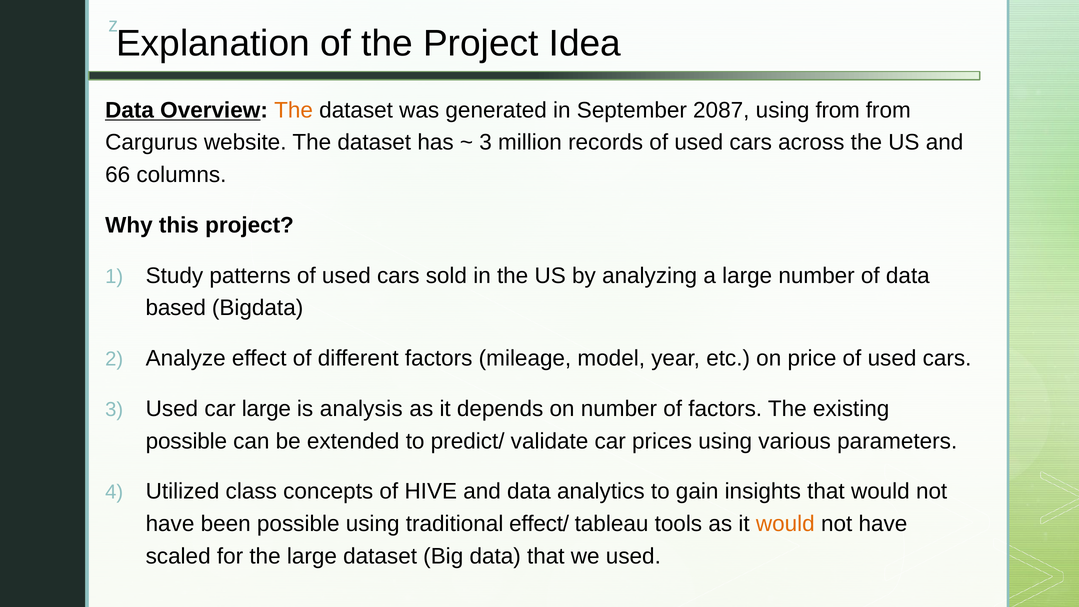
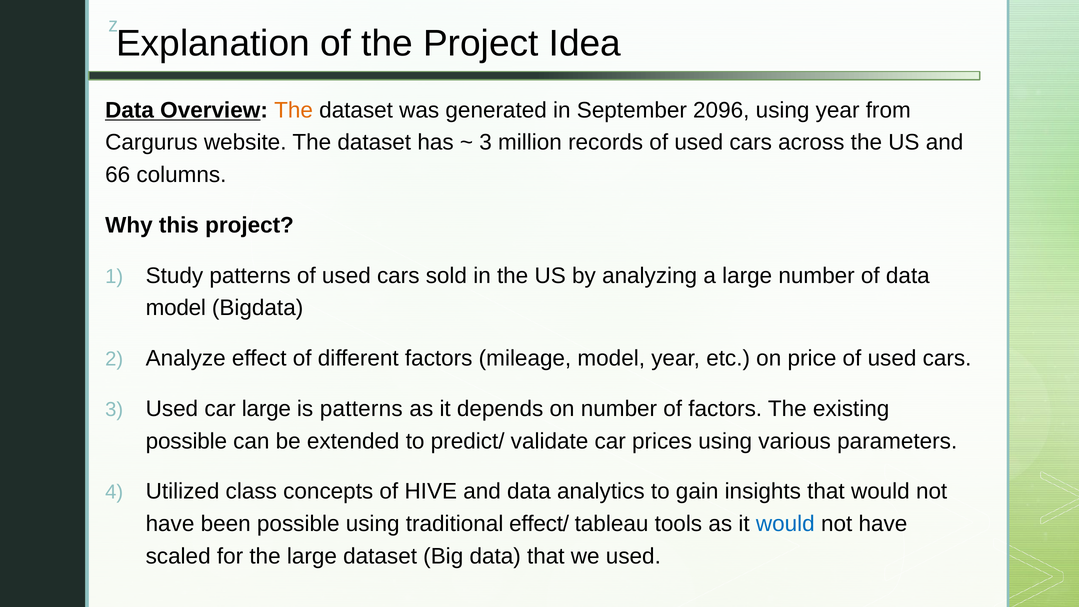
2087: 2087 -> 2096
using from: from -> year
based at (176, 308): based -> model
is analysis: analysis -> patterns
would at (785, 524) colour: orange -> blue
